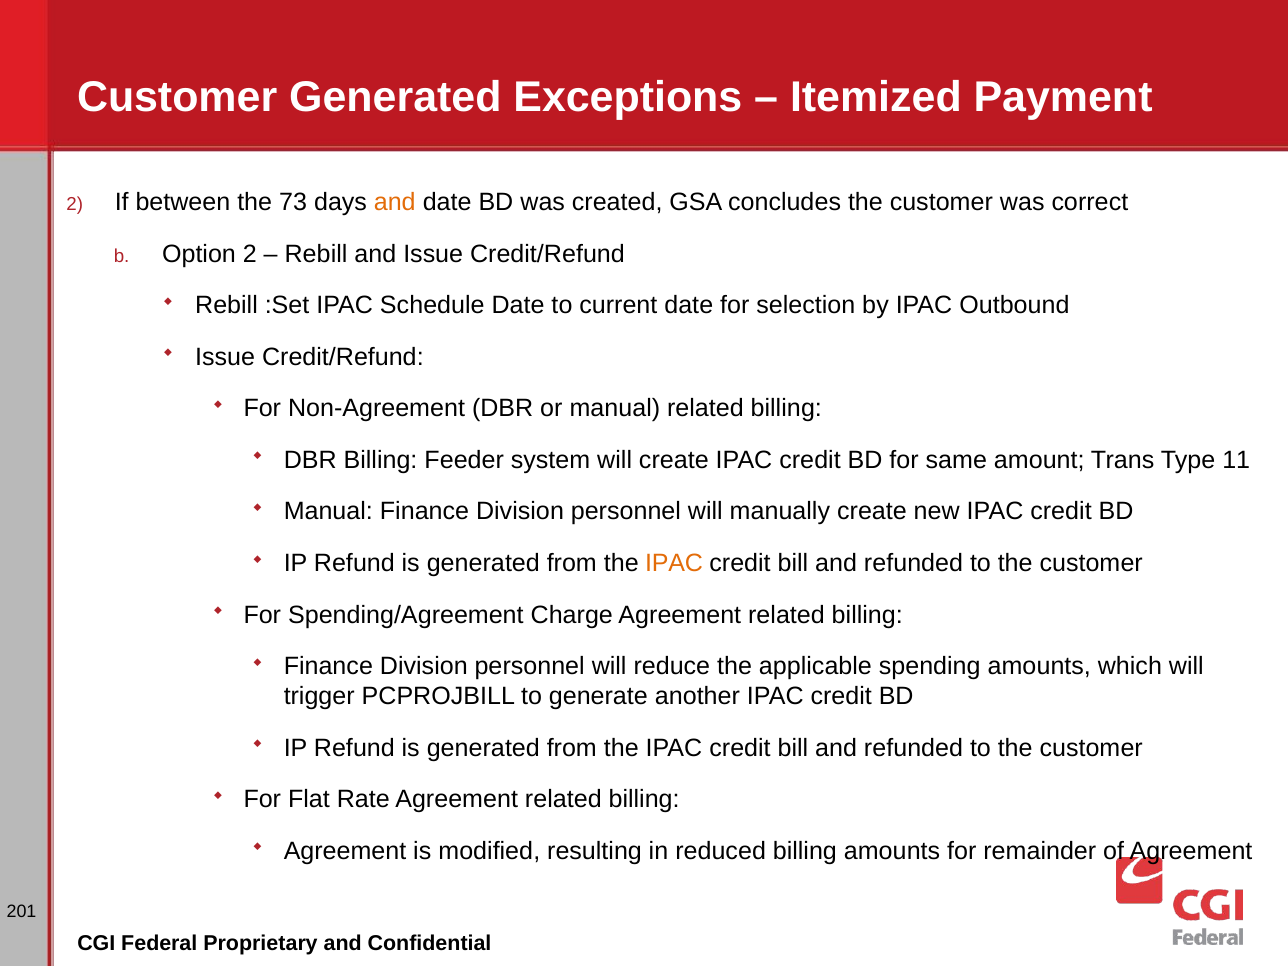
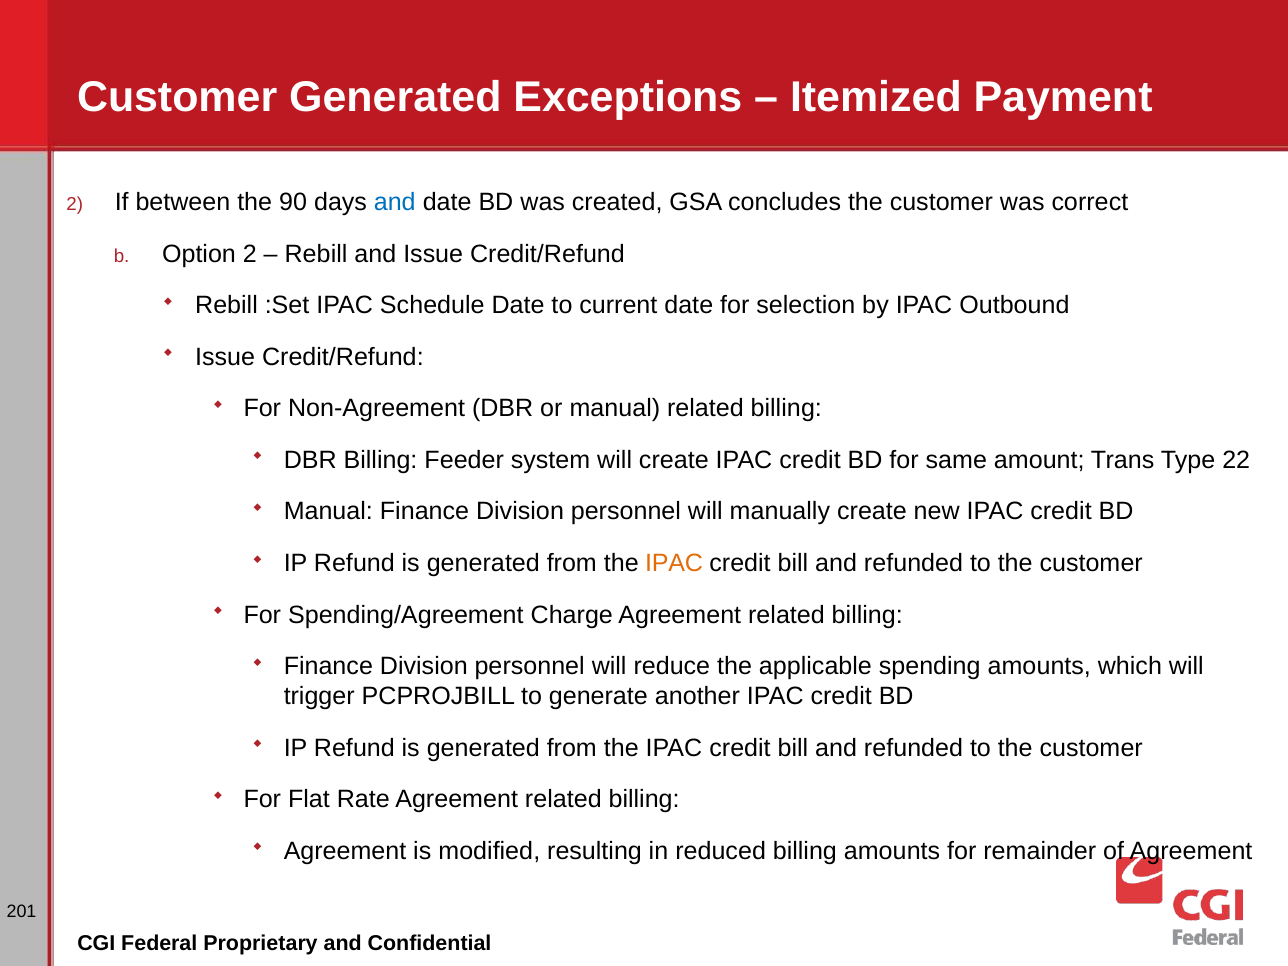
73: 73 -> 90
and at (395, 202) colour: orange -> blue
11: 11 -> 22
